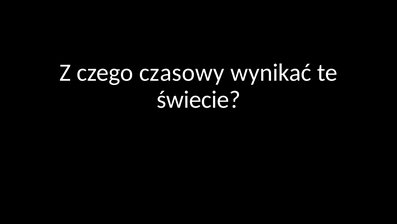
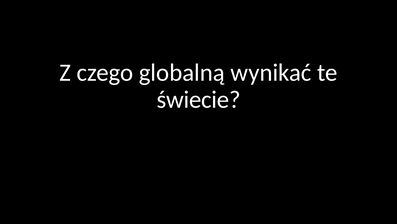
czasowy: czasowy -> globalną
